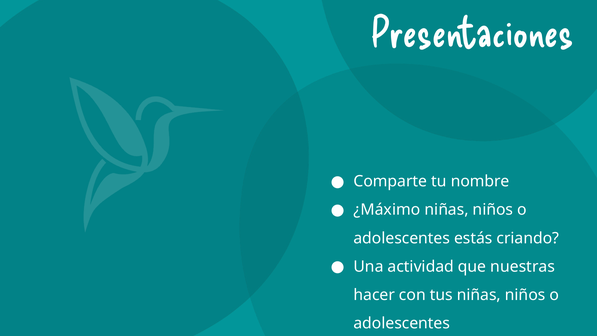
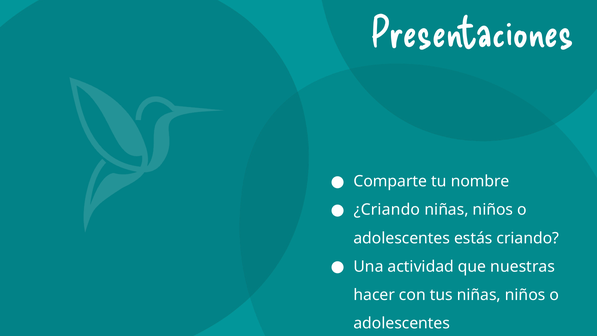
¿Máximo: ¿Máximo -> ¿Criando
